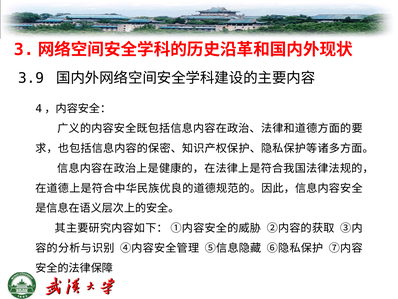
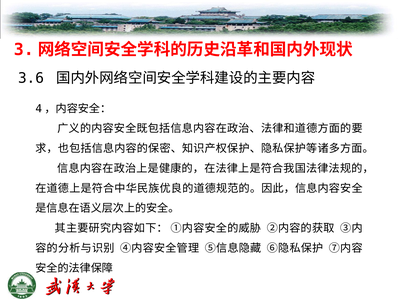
3.9: 3.9 -> 3.6
